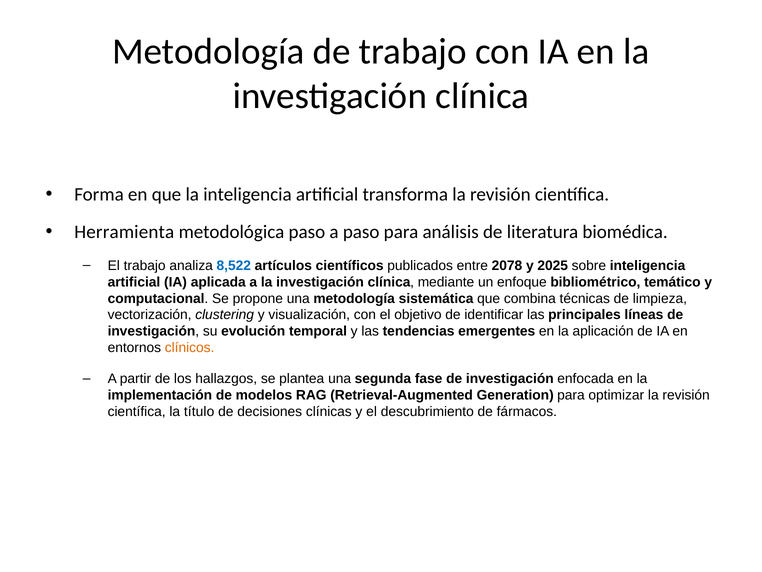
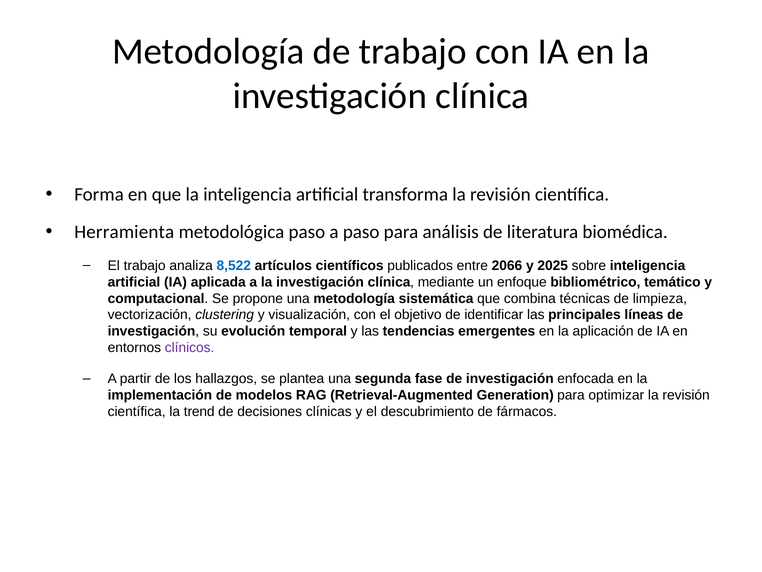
2078: 2078 -> 2066
clínicos colour: orange -> purple
título: título -> trend
